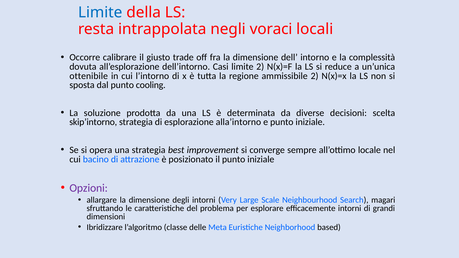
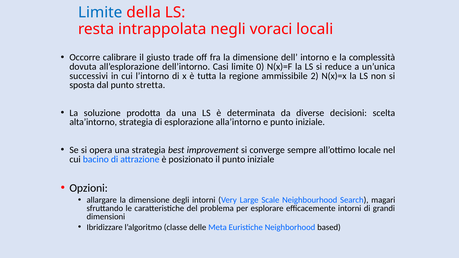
limite 2: 2 -> 0
ottenibile: ottenibile -> successivi
cooling: cooling -> stretta
skip’intorno: skip’intorno -> alta’intorno
Opzioni colour: purple -> black
